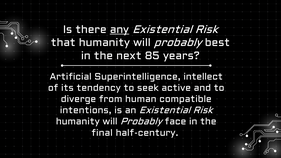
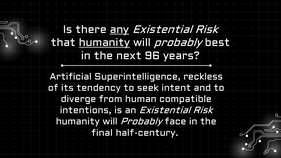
humanity at (105, 43) underline: none -> present
85: 85 -> 96
intellect: intellect -> reckless
active: active -> intent
